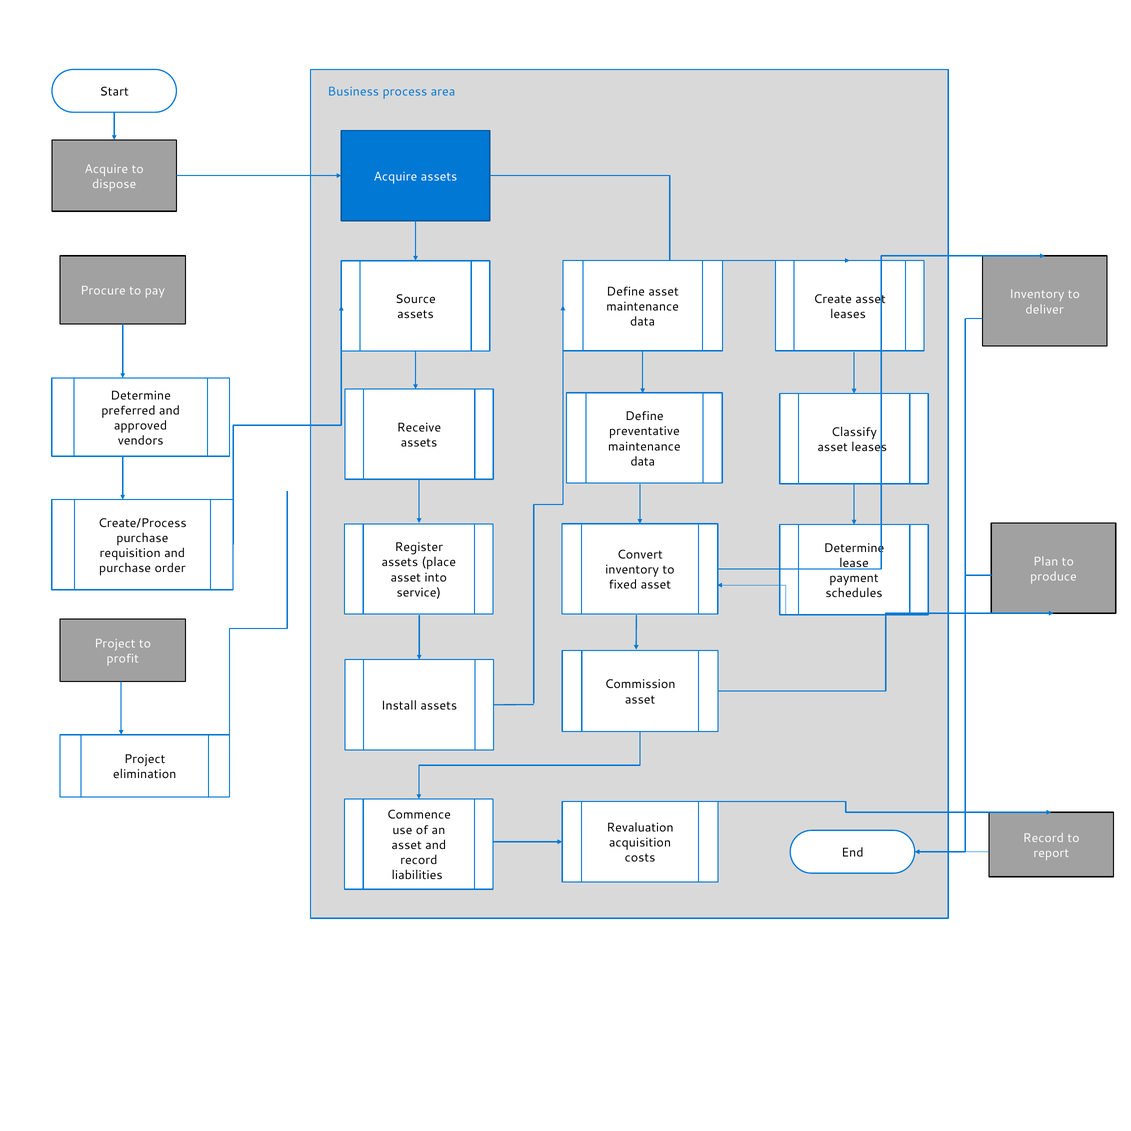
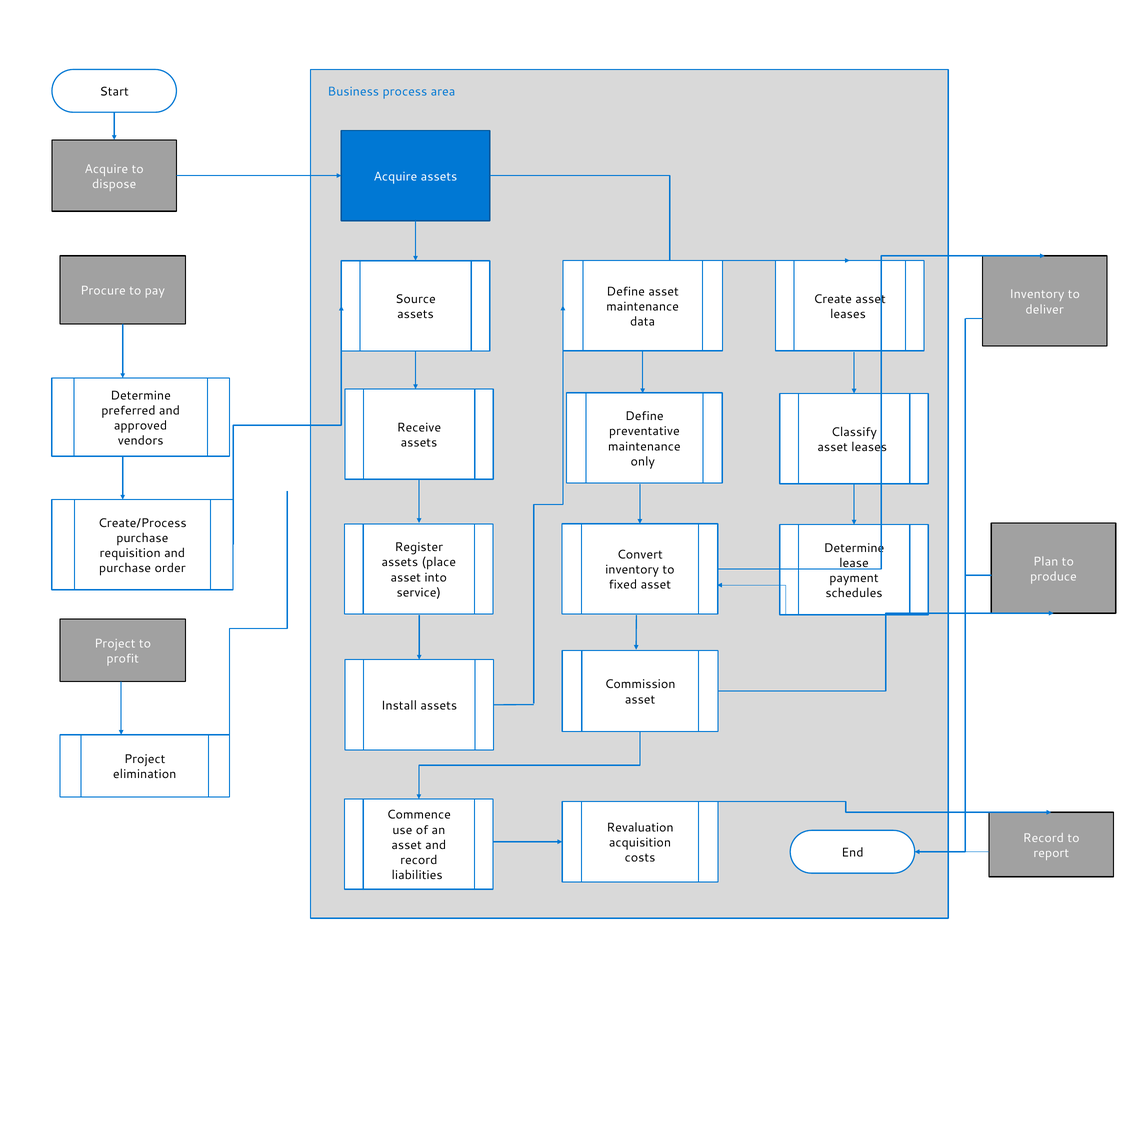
data at (643, 461): data -> only
